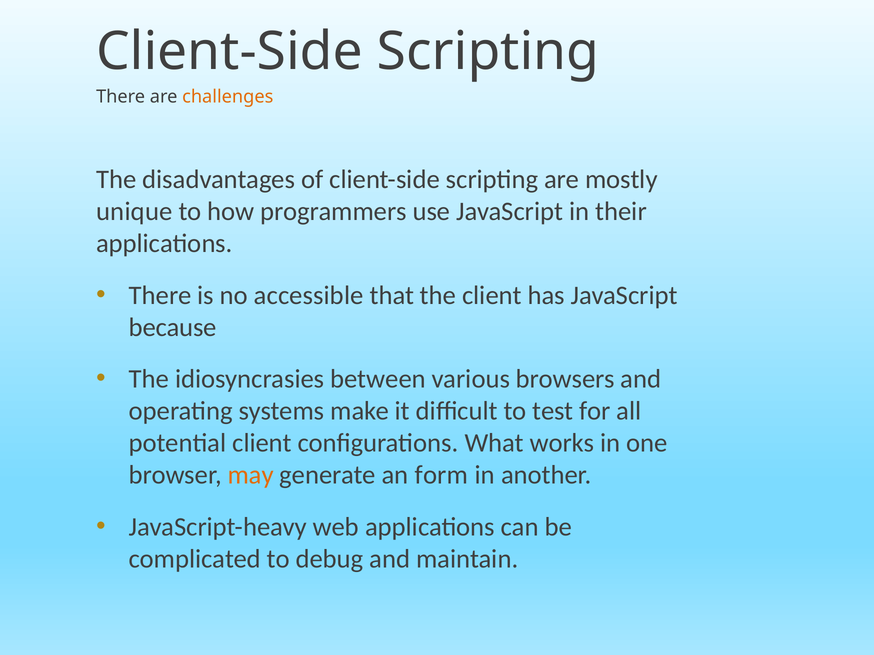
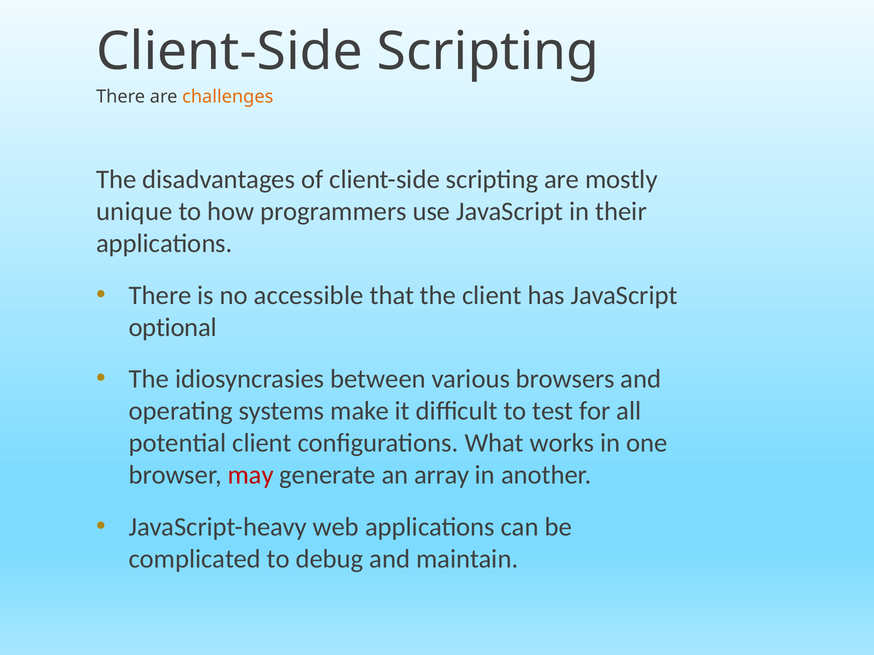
because: because -> optional
may colour: orange -> red
form: form -> array
